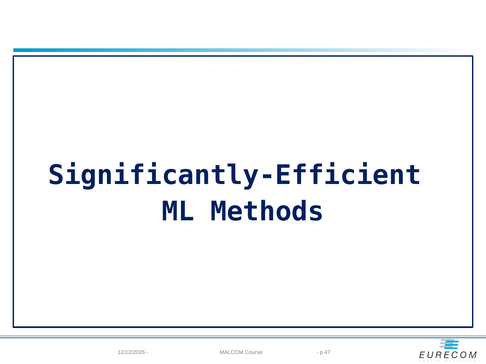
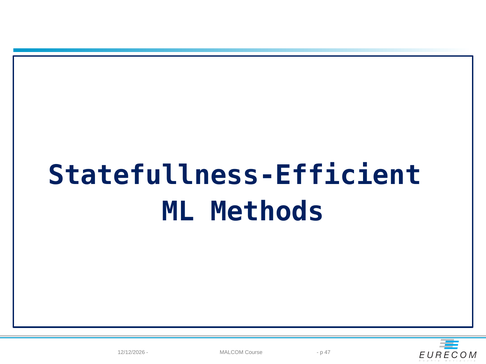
Significantly-Efficient: Significantly-Efficient -> Statefullness-Efficient
